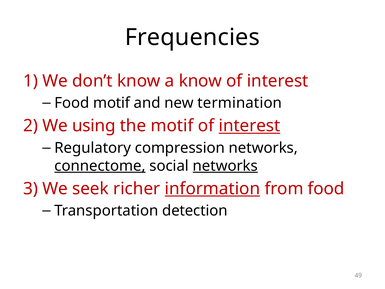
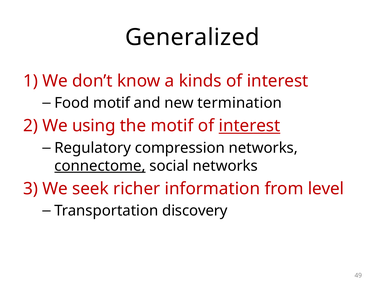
Frequencies: Frequencies -> Generalized
a know: know -> kinds
networks at (225, 166) underline: present -> none
information underline: present -> none
from food: food -> level
detection: detection -> discovery
